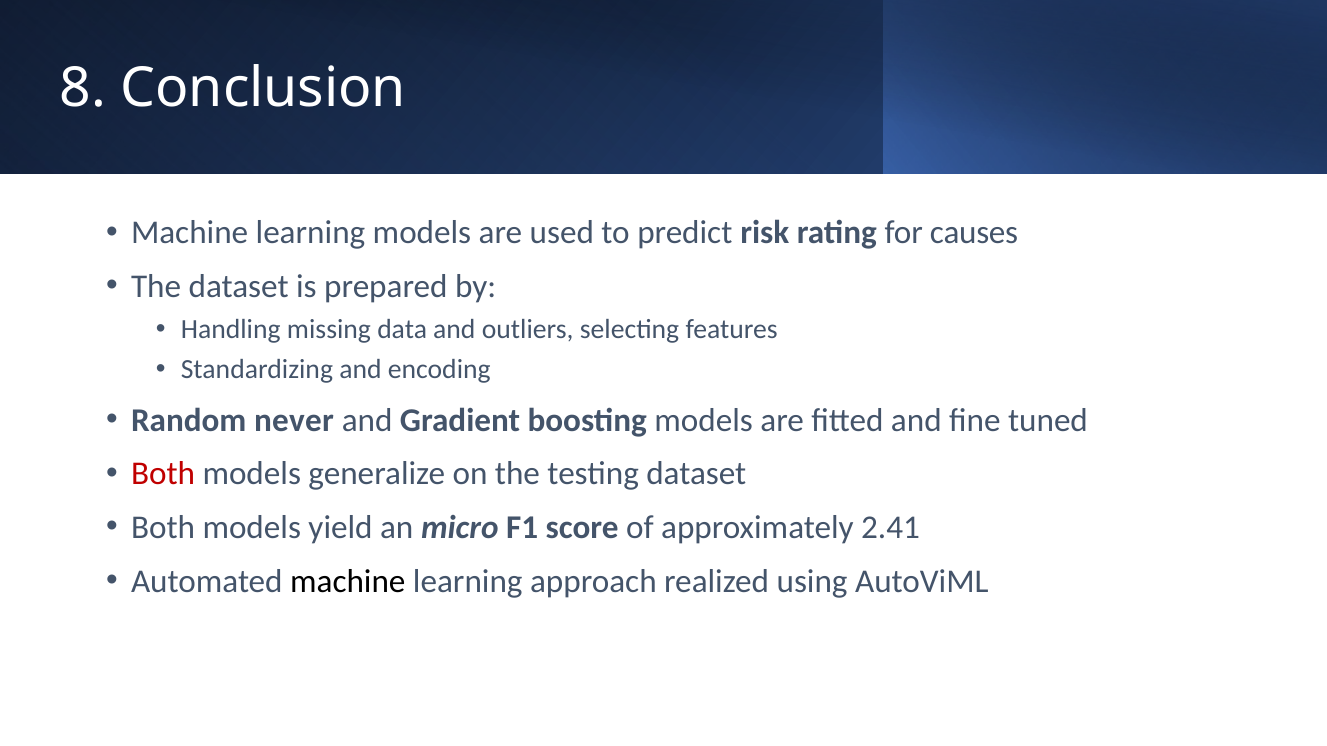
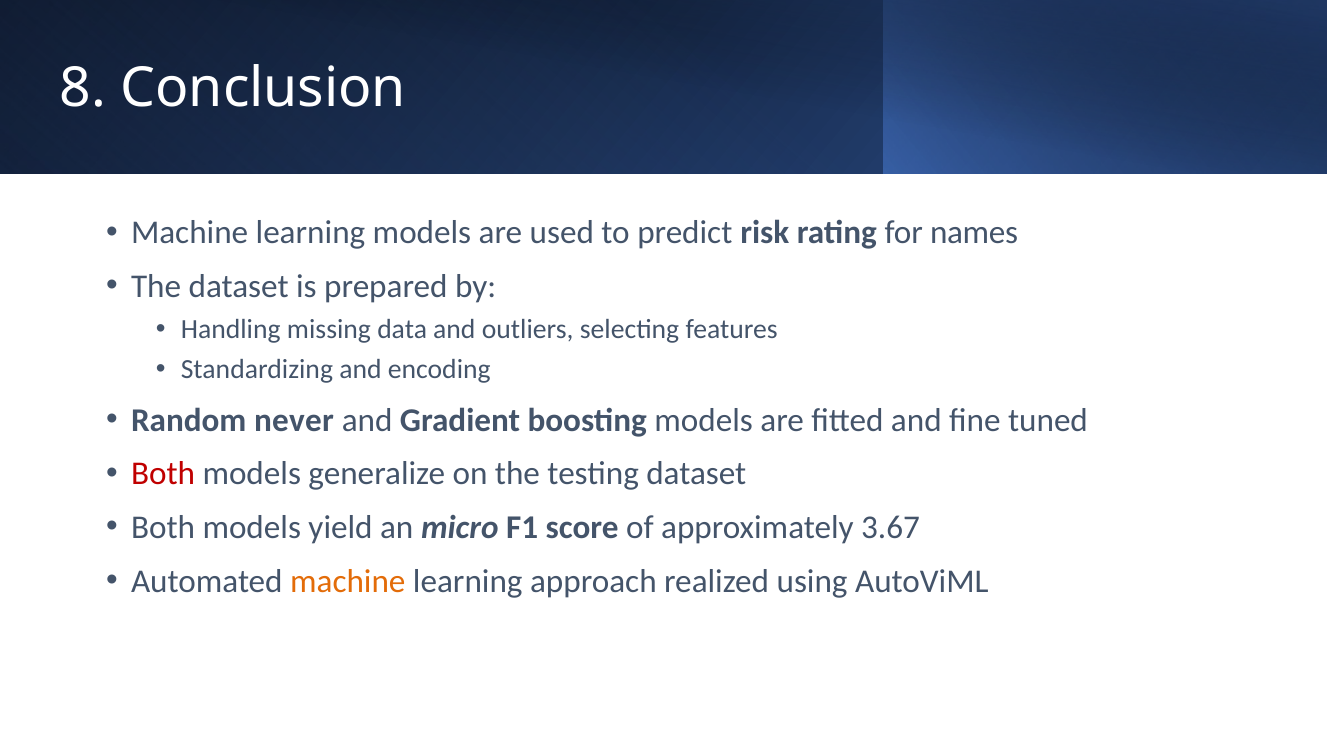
causes: causes -> names
2.41: 2.41 -> 3.67
machine at (348, 582) colour: black -> orange
